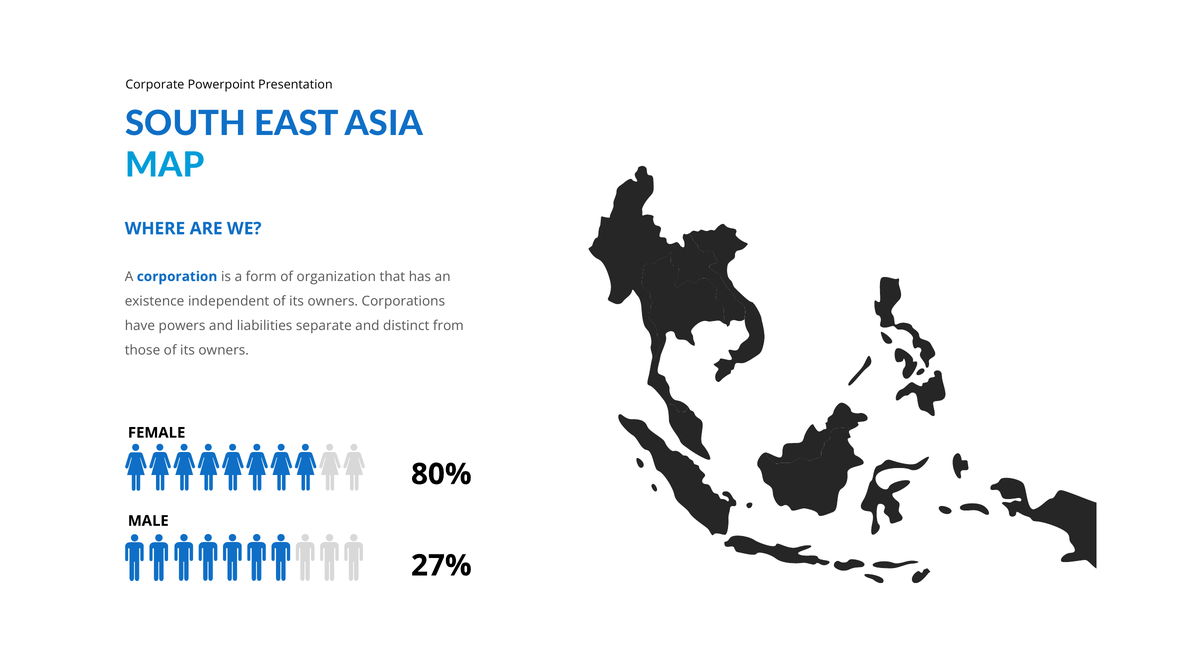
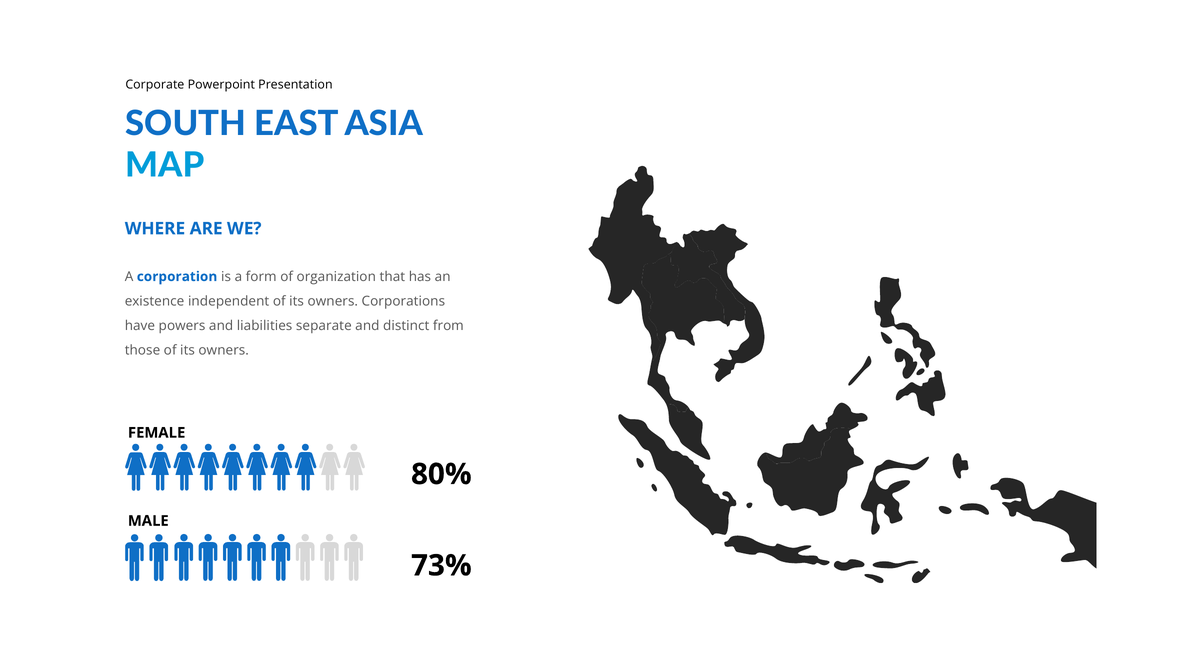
27%: 27% -> 73%
